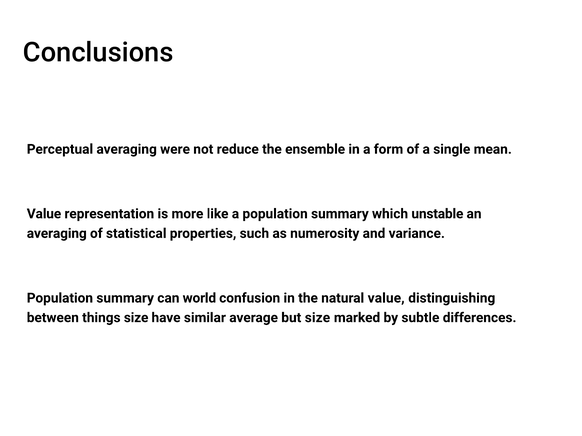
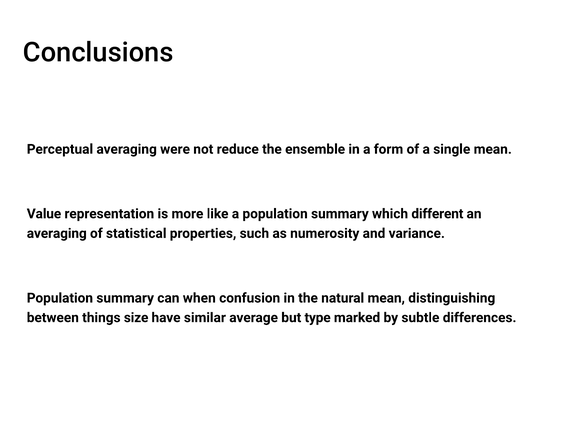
unstable: unstable -> different
world: world -> when
natural value: value -> mean
but size: size -> type
